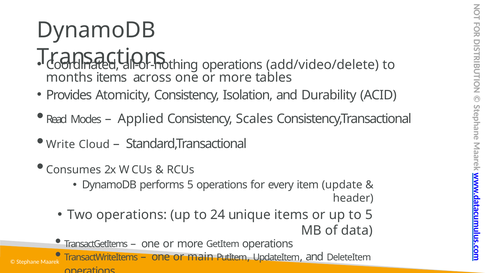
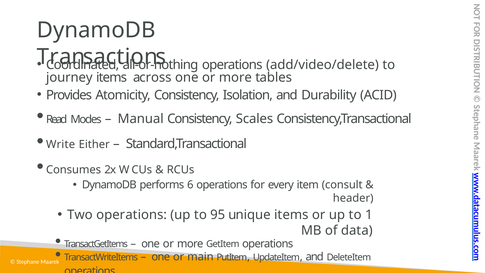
months: months -> journey
Applied: Applied -> Manual
Cloud: Cloud -> Either
performs 5: 5 -> 6
update: update -> consult
24: 24 -> 95
to 5: 5 -> 1
